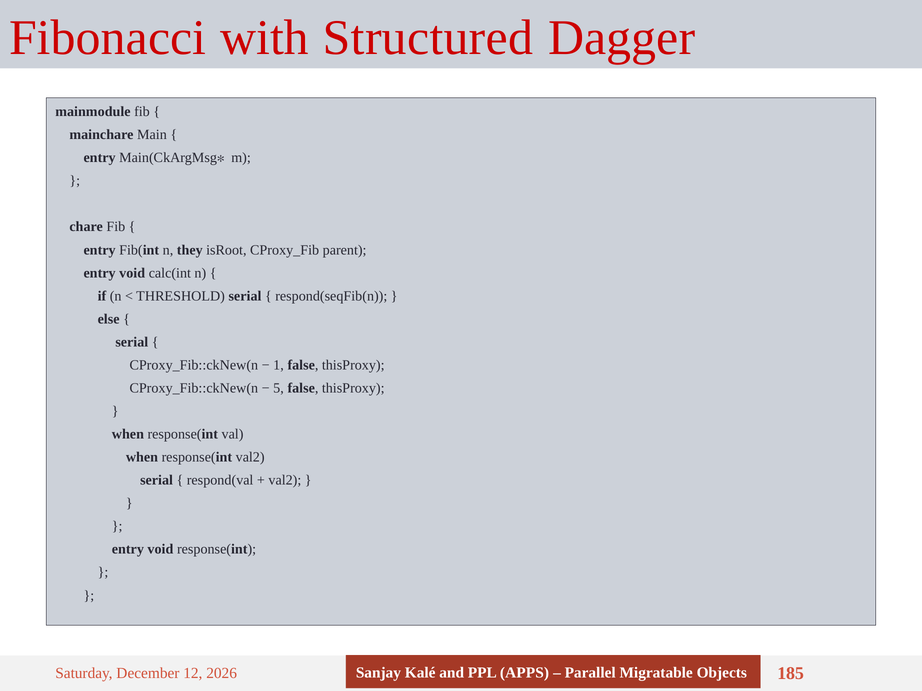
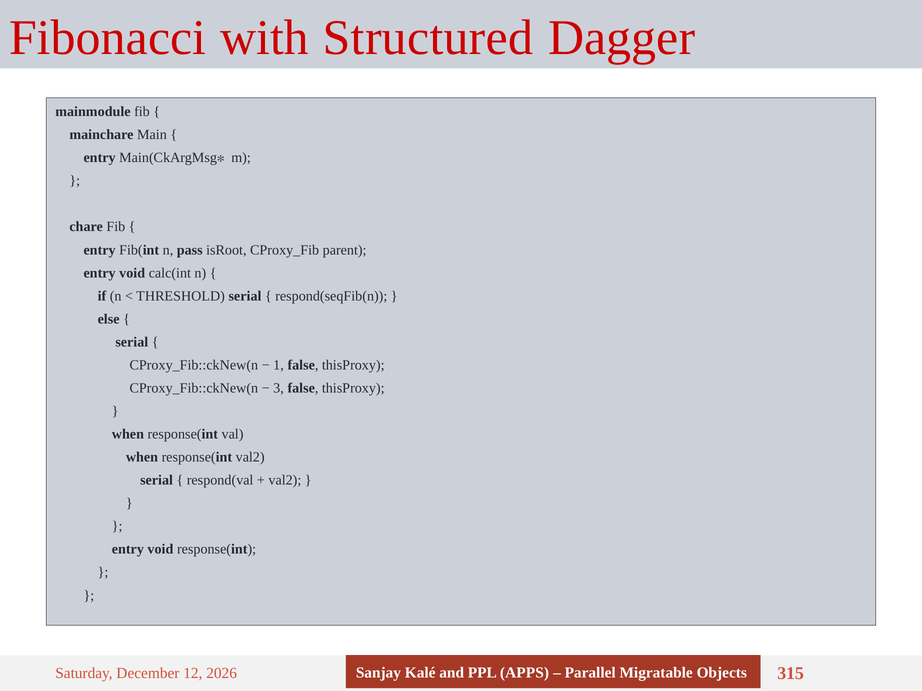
they: they -> pass
5: 5 -> 3
185: 185 -> 315
